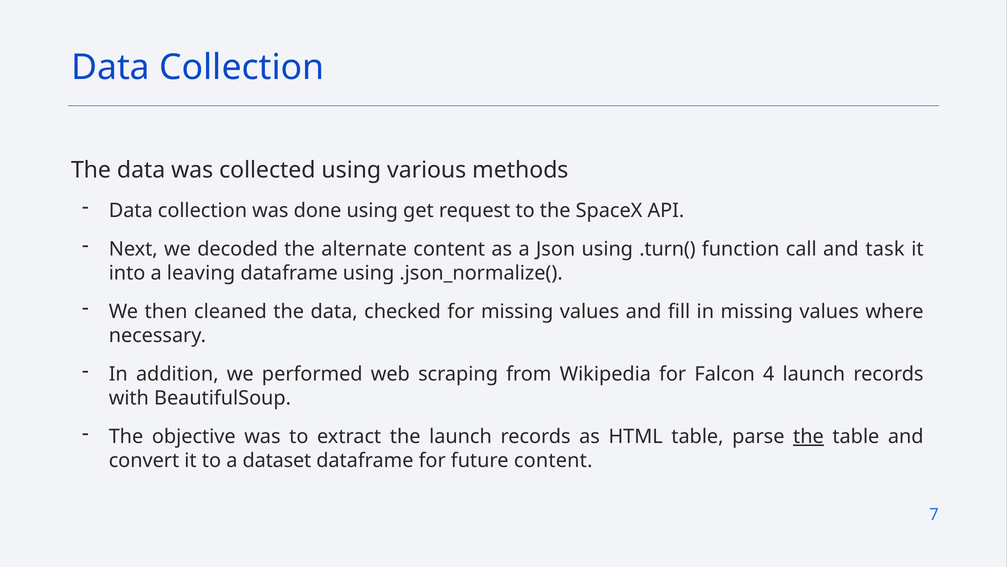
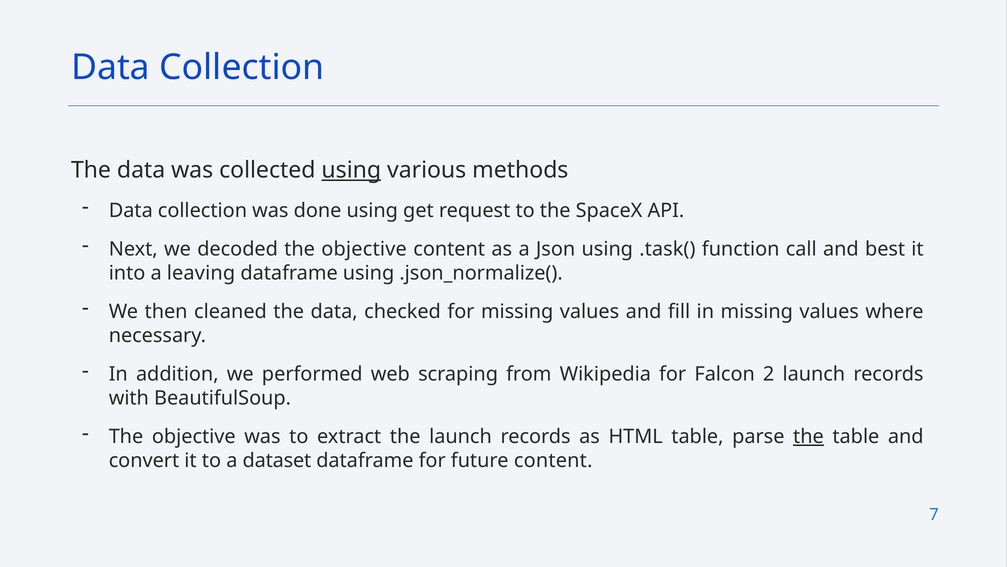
using at (351, 170) underline: none -> present
decoded the alternate: alternate -> objective
.turn(: .turn( -> .task(
task: task -> best
4: 4 -> 2
